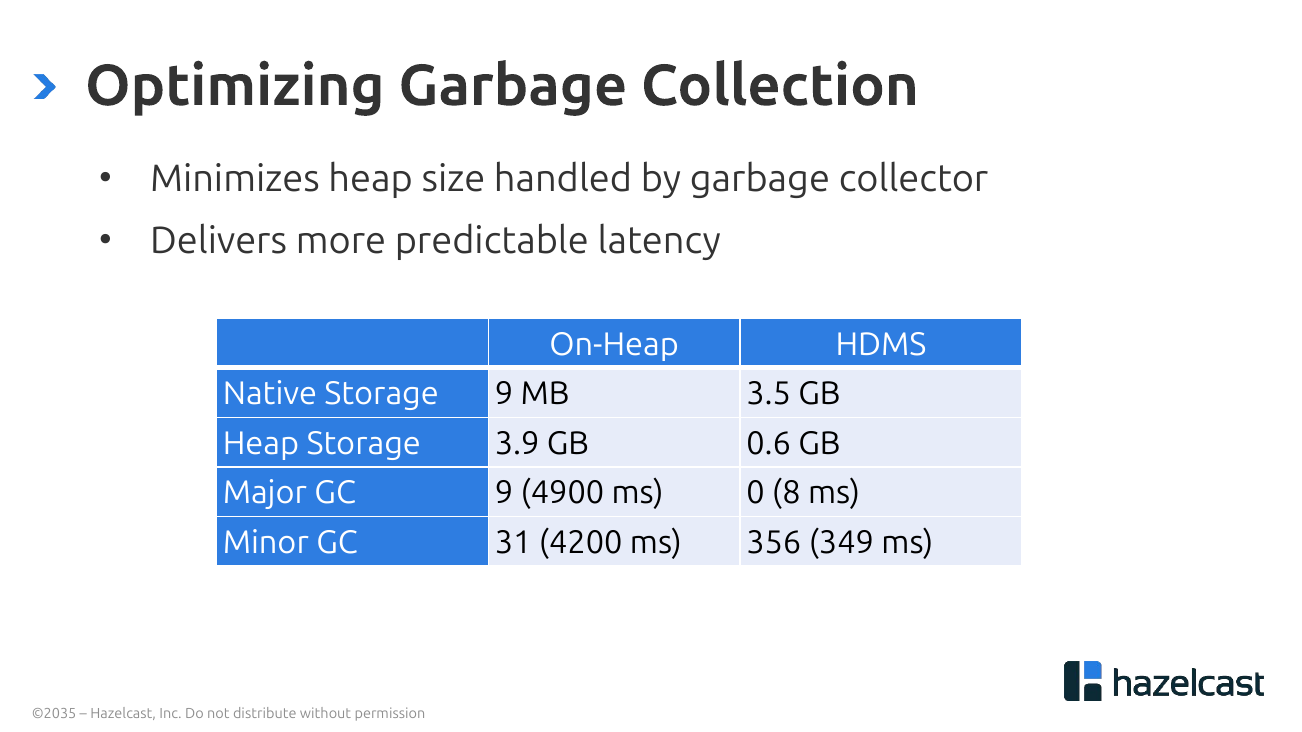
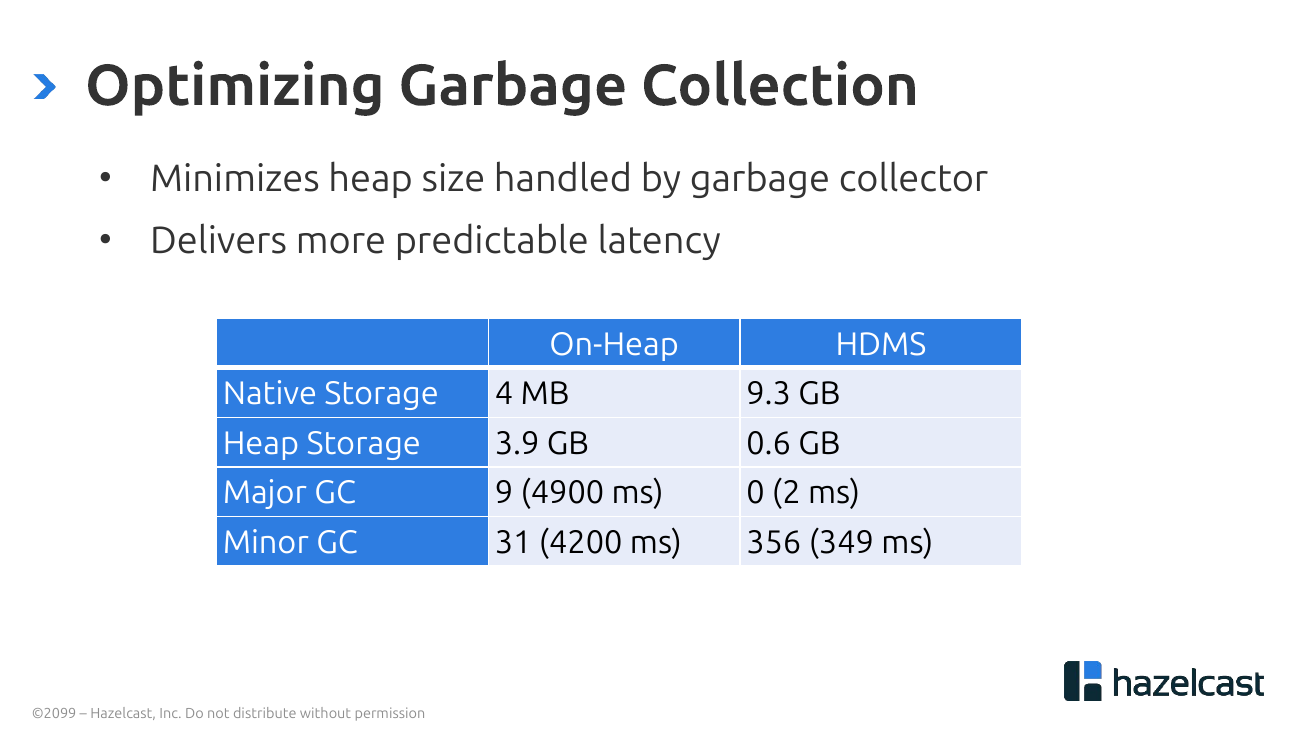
Storage 9: 9 -> 4
3.5: 3.5 -> 9.3
8: 8 -> 2
©2035: ©2035 -> ©2099
